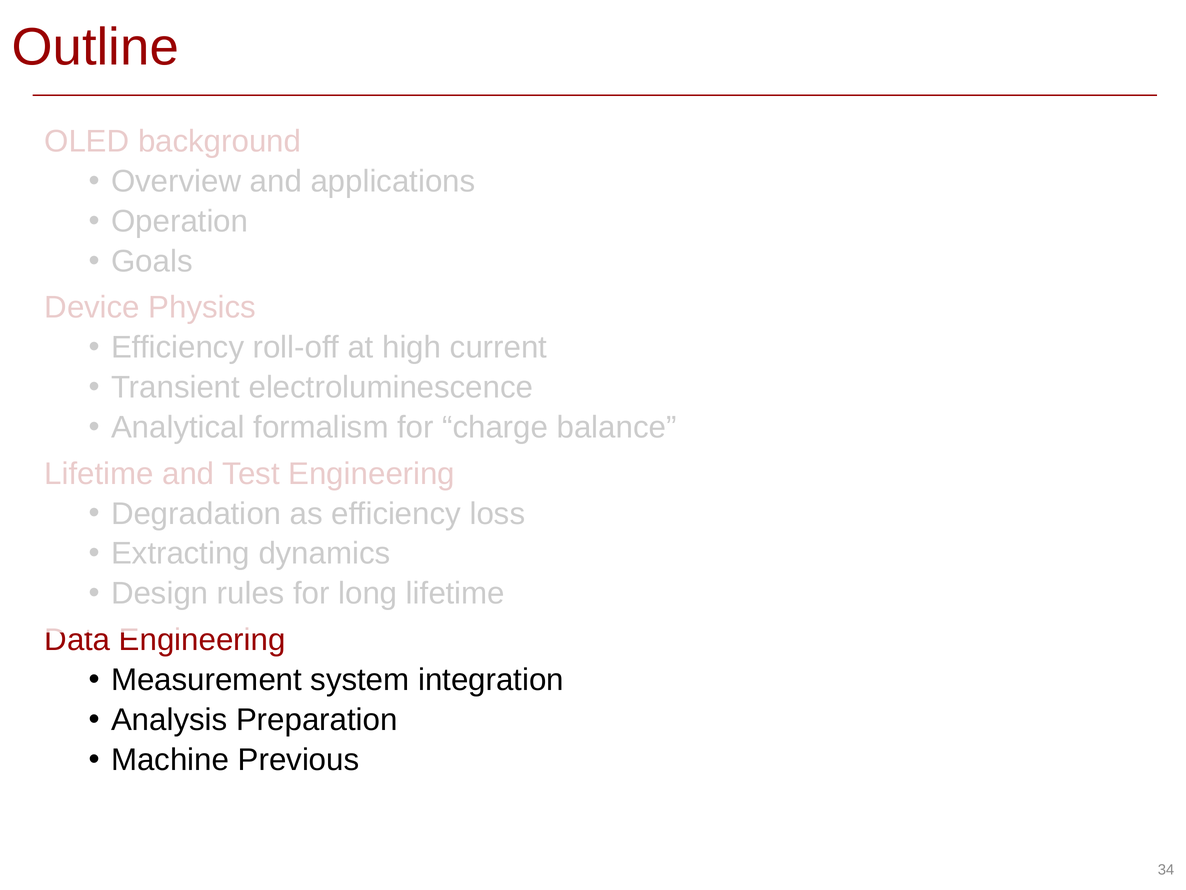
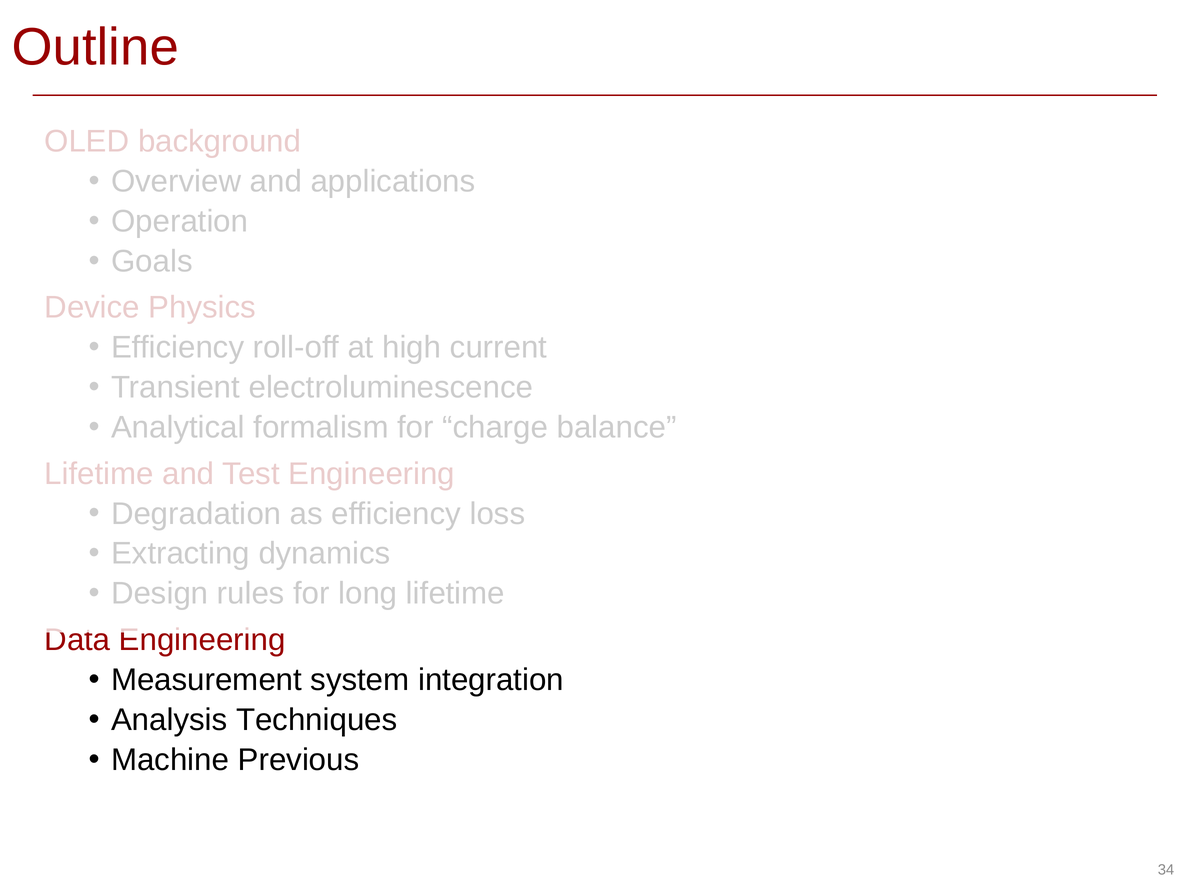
Preparation: Preparation -> Techniques
